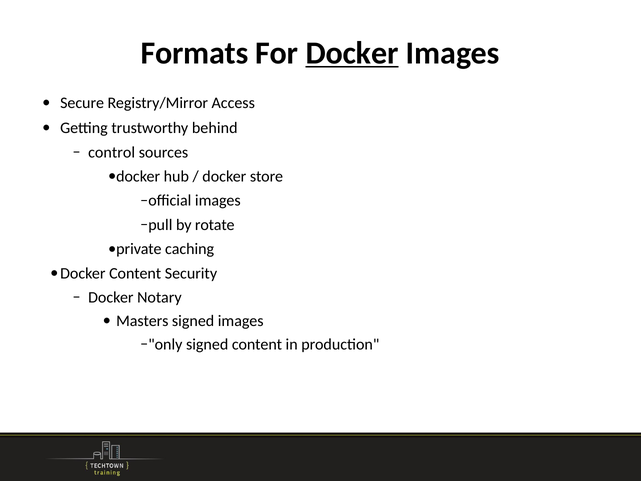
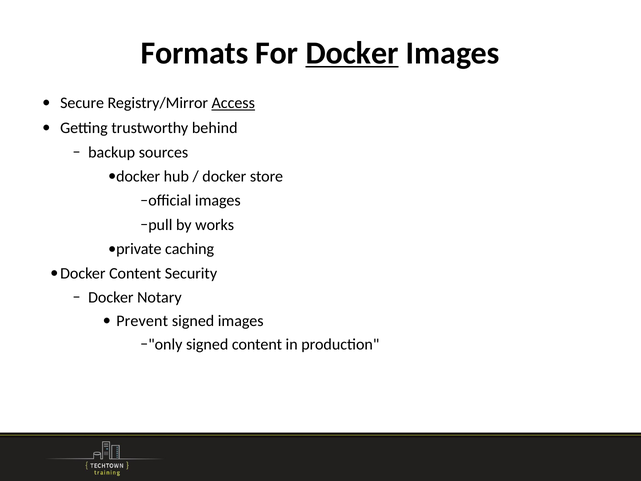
Access underline: none -> present
control: control -> backup
rotate: rotate -> works
Masters: Masters -> Prevent
